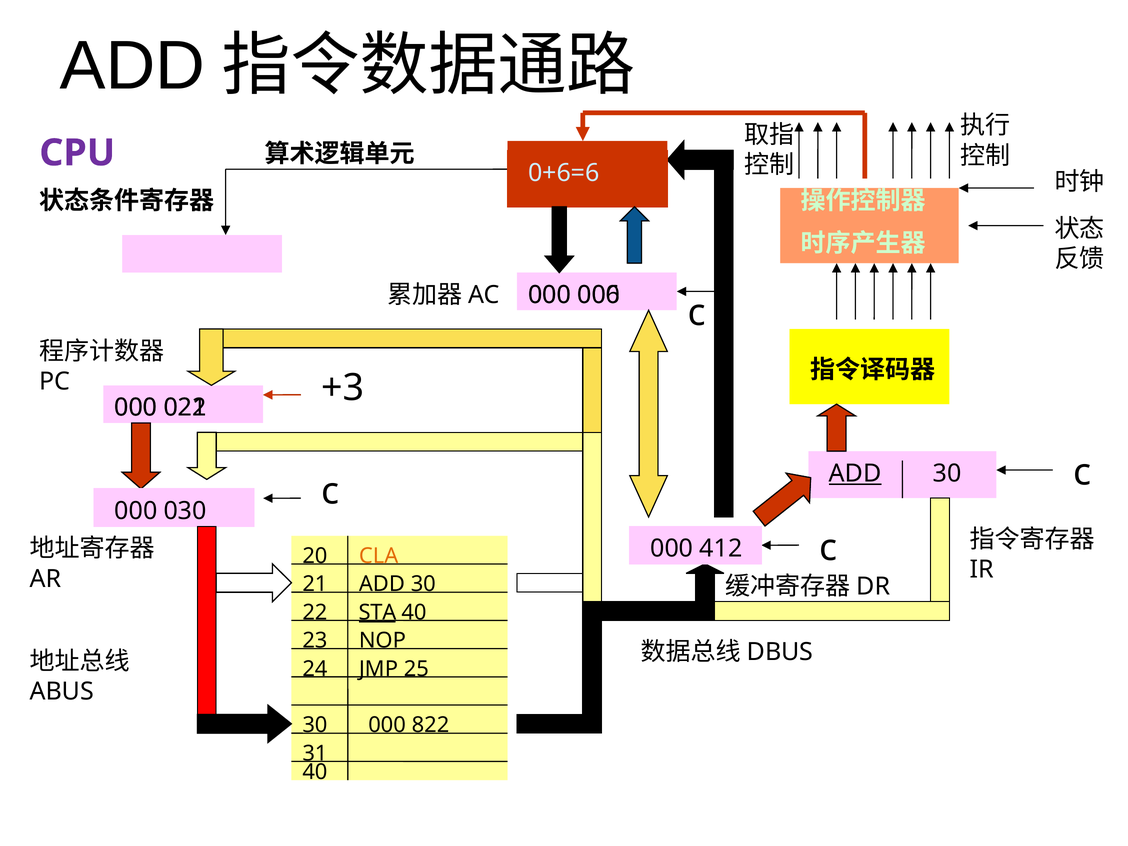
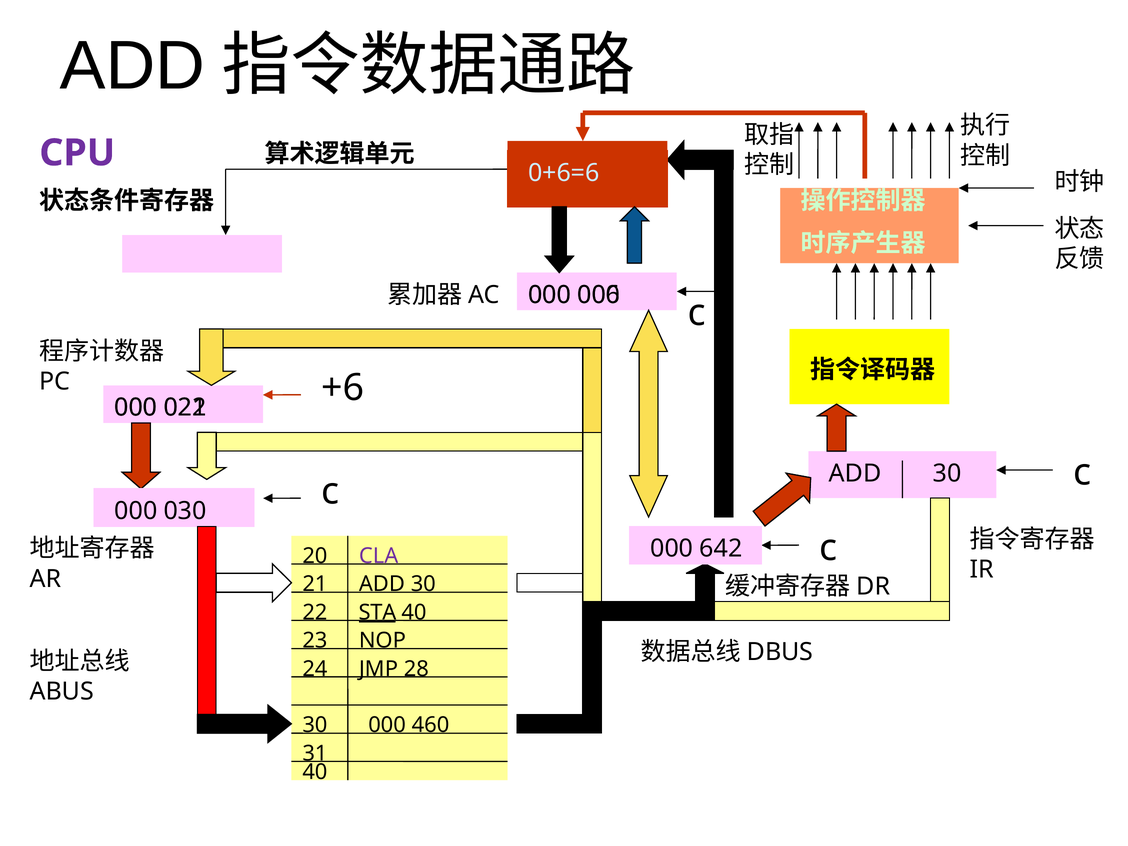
+3: +3 -> +6
ADD at (855, 474) underline: present -> none
412: 412 -> 642
CLA colour: orange -> purple
25: 25 -> 28
822: 822 -> 460
